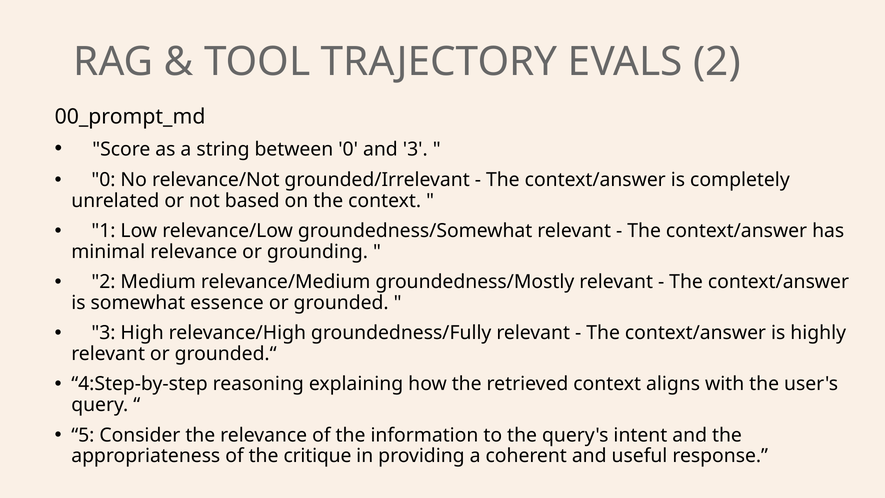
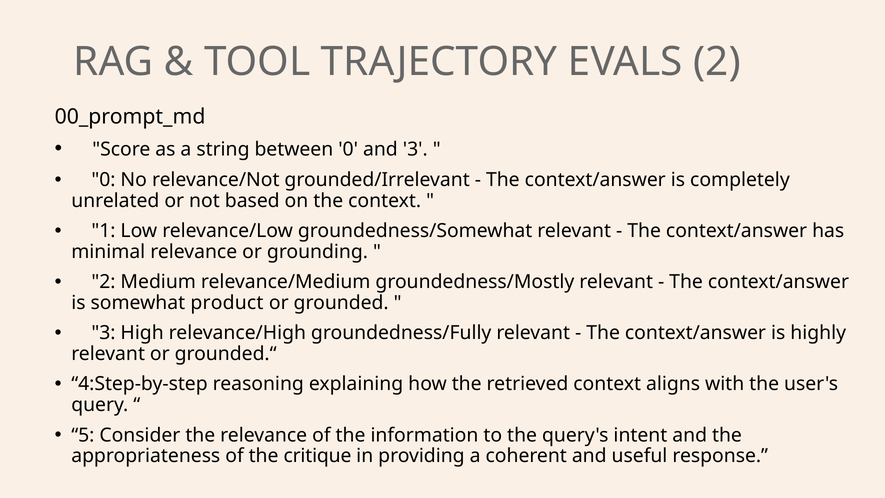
essence: essence -> product
